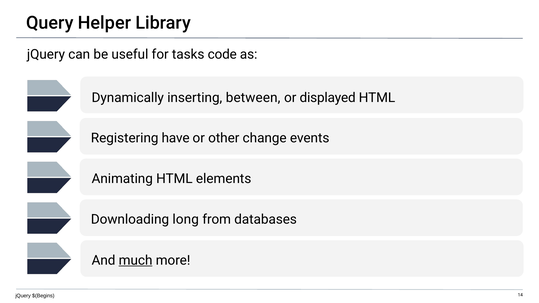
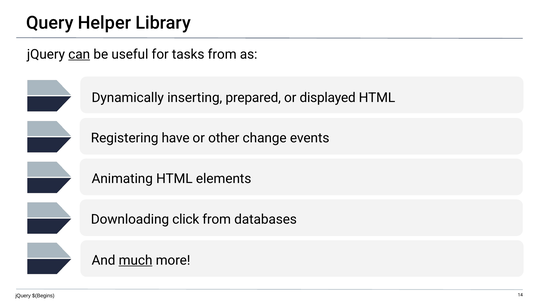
can underline: none -> present
tasks code: code -> from
between: between -> prepared
long: long -> click
